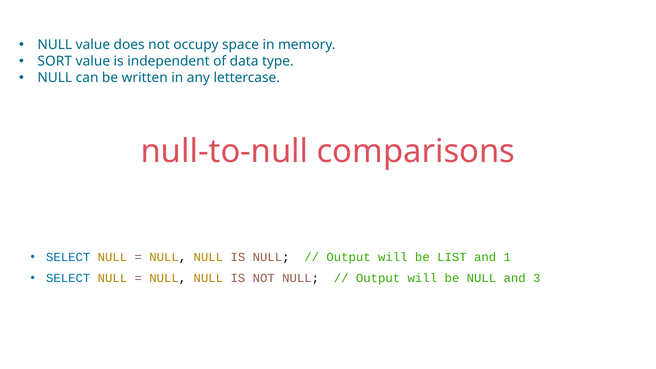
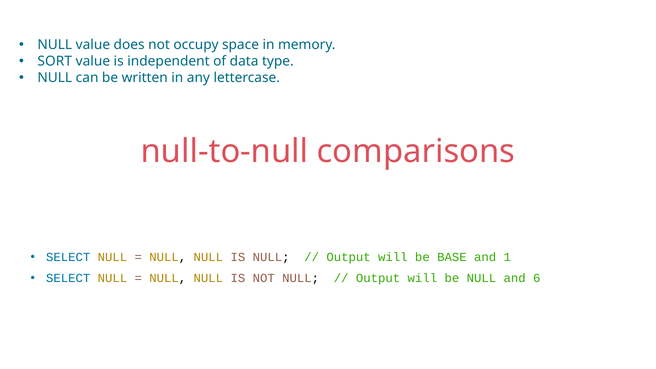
LIST: LIST -> BASE
3: 3 -> 6
